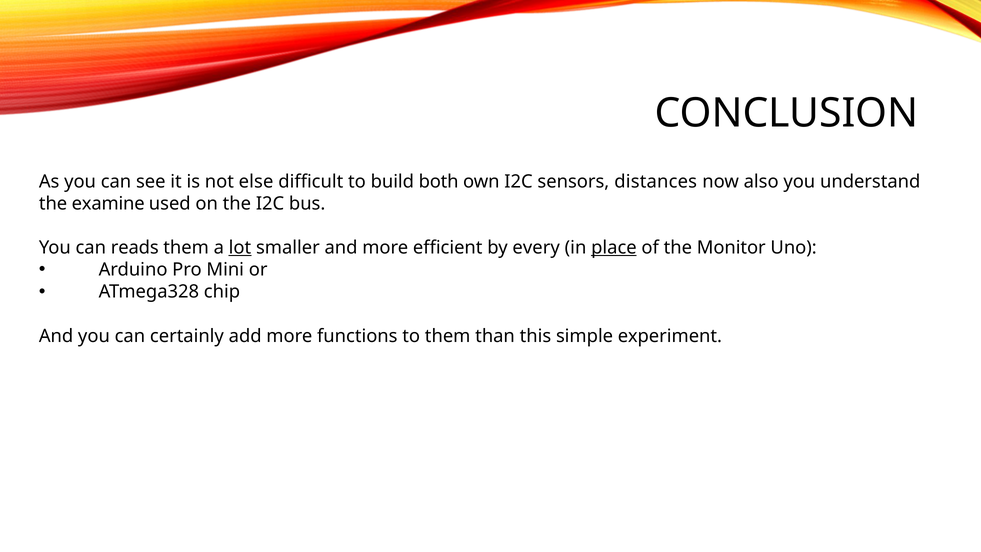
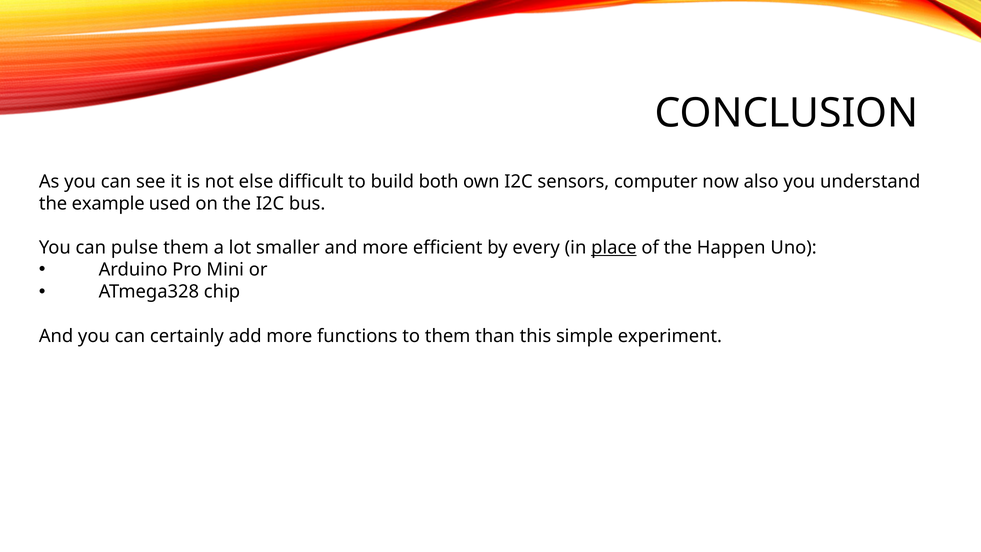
distances: distances -> computer
examine: examine -> example
reads: reads -> pulse
lot underline: present -> none
Monitor: Monitor -> Happen
